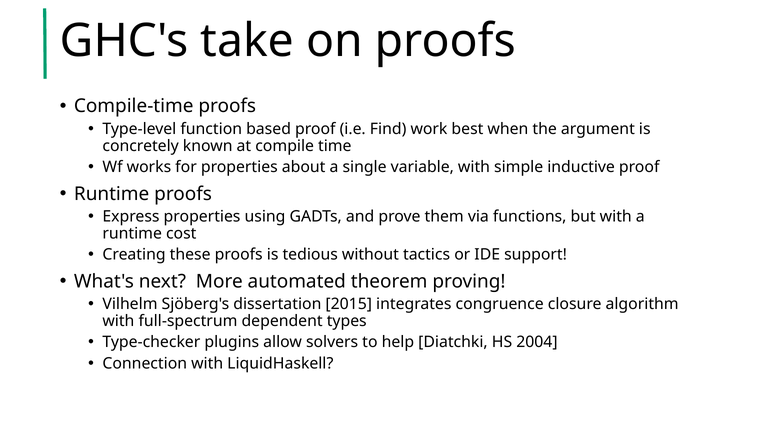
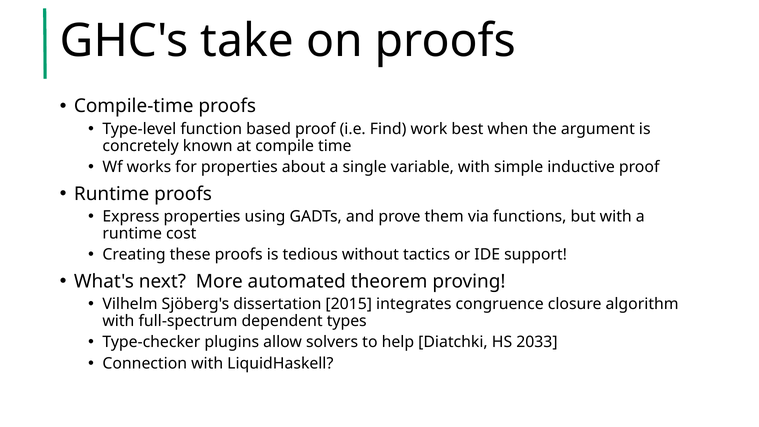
2004: 2004 -> 2033
